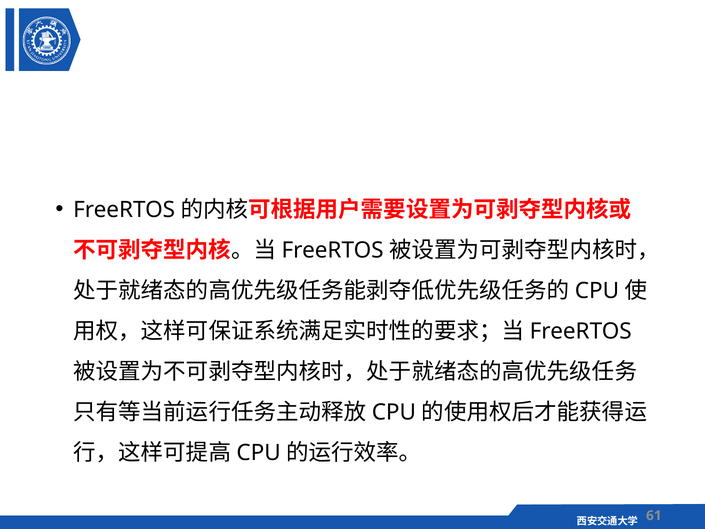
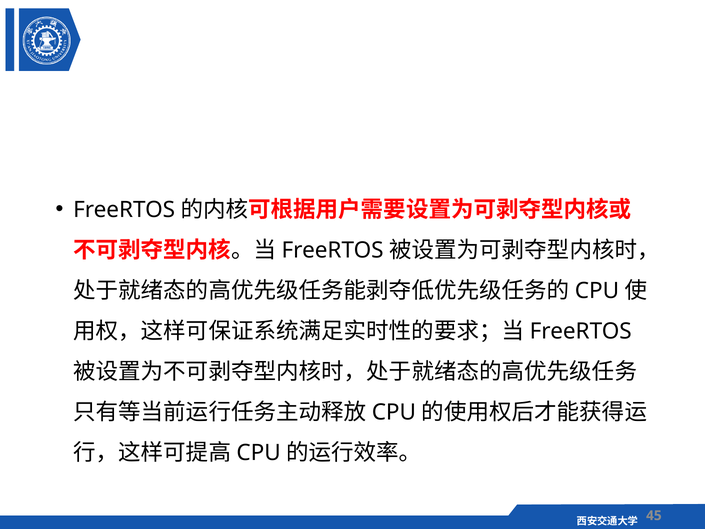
61: 61 -> 45
